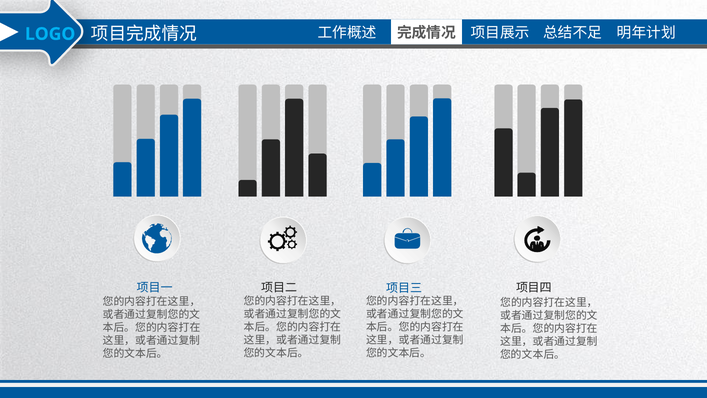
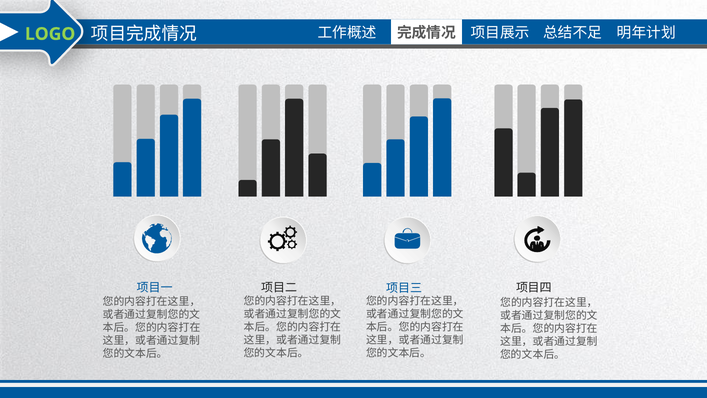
LOGO colour: light blue -> light green
